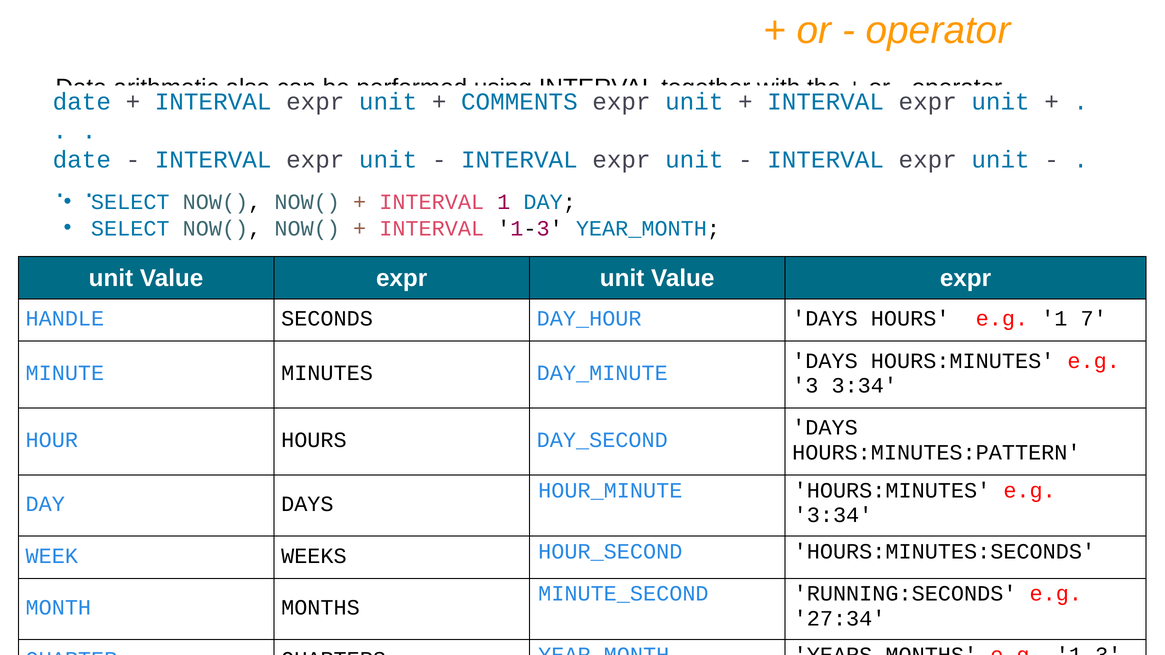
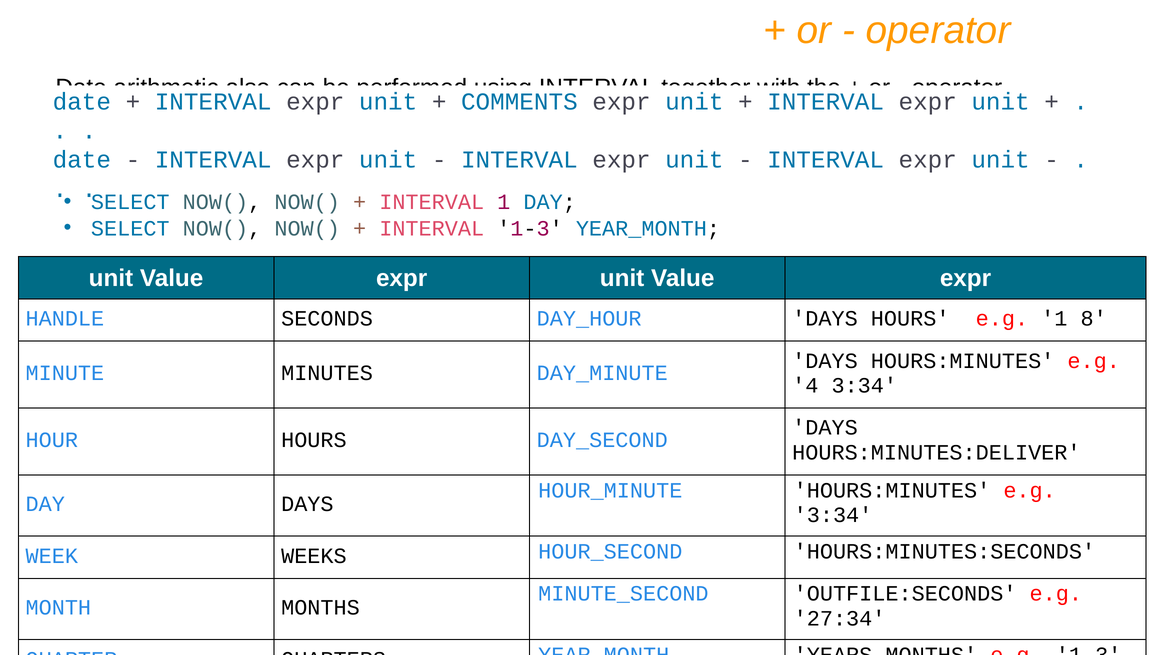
7: 7 -> 8
3: 3 -> 4
HOURS:MINUTES:PATTERN: HOURS:MINUTES:PATTERN -> HOURS:MINUTES:DELIVER
RUNNING:SECONDS: RUNNING:SECONDS -> OUTFILE:SECONDS
